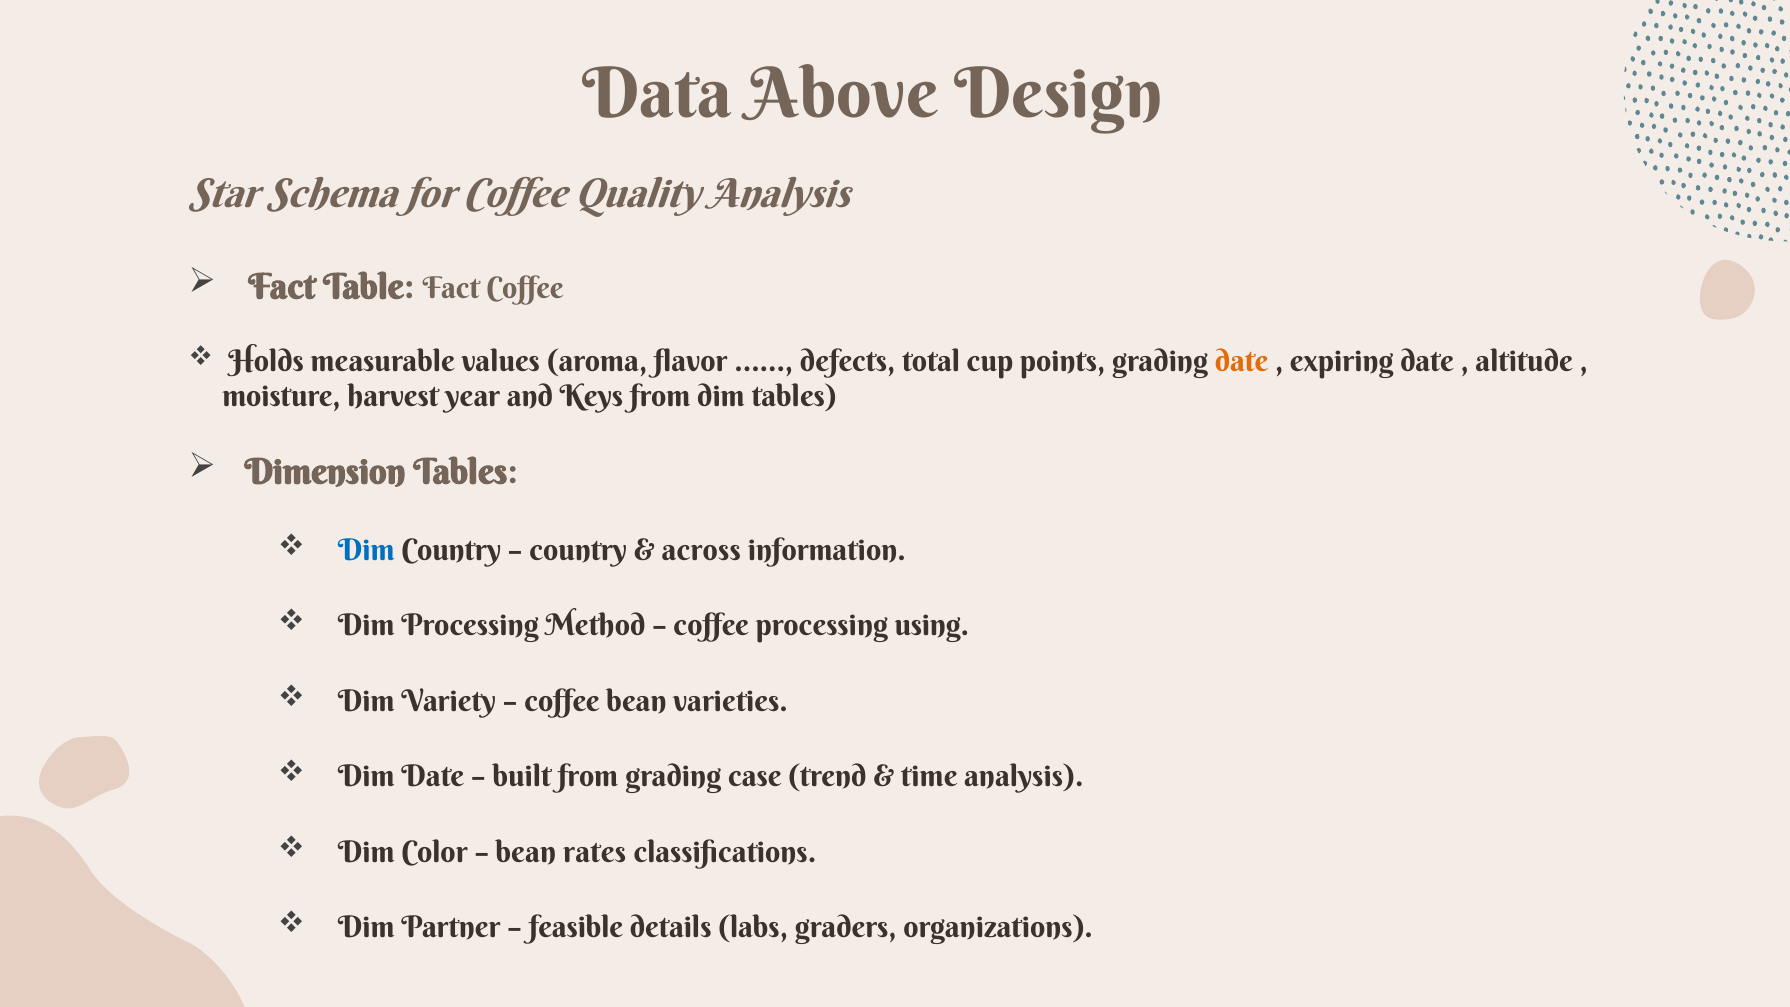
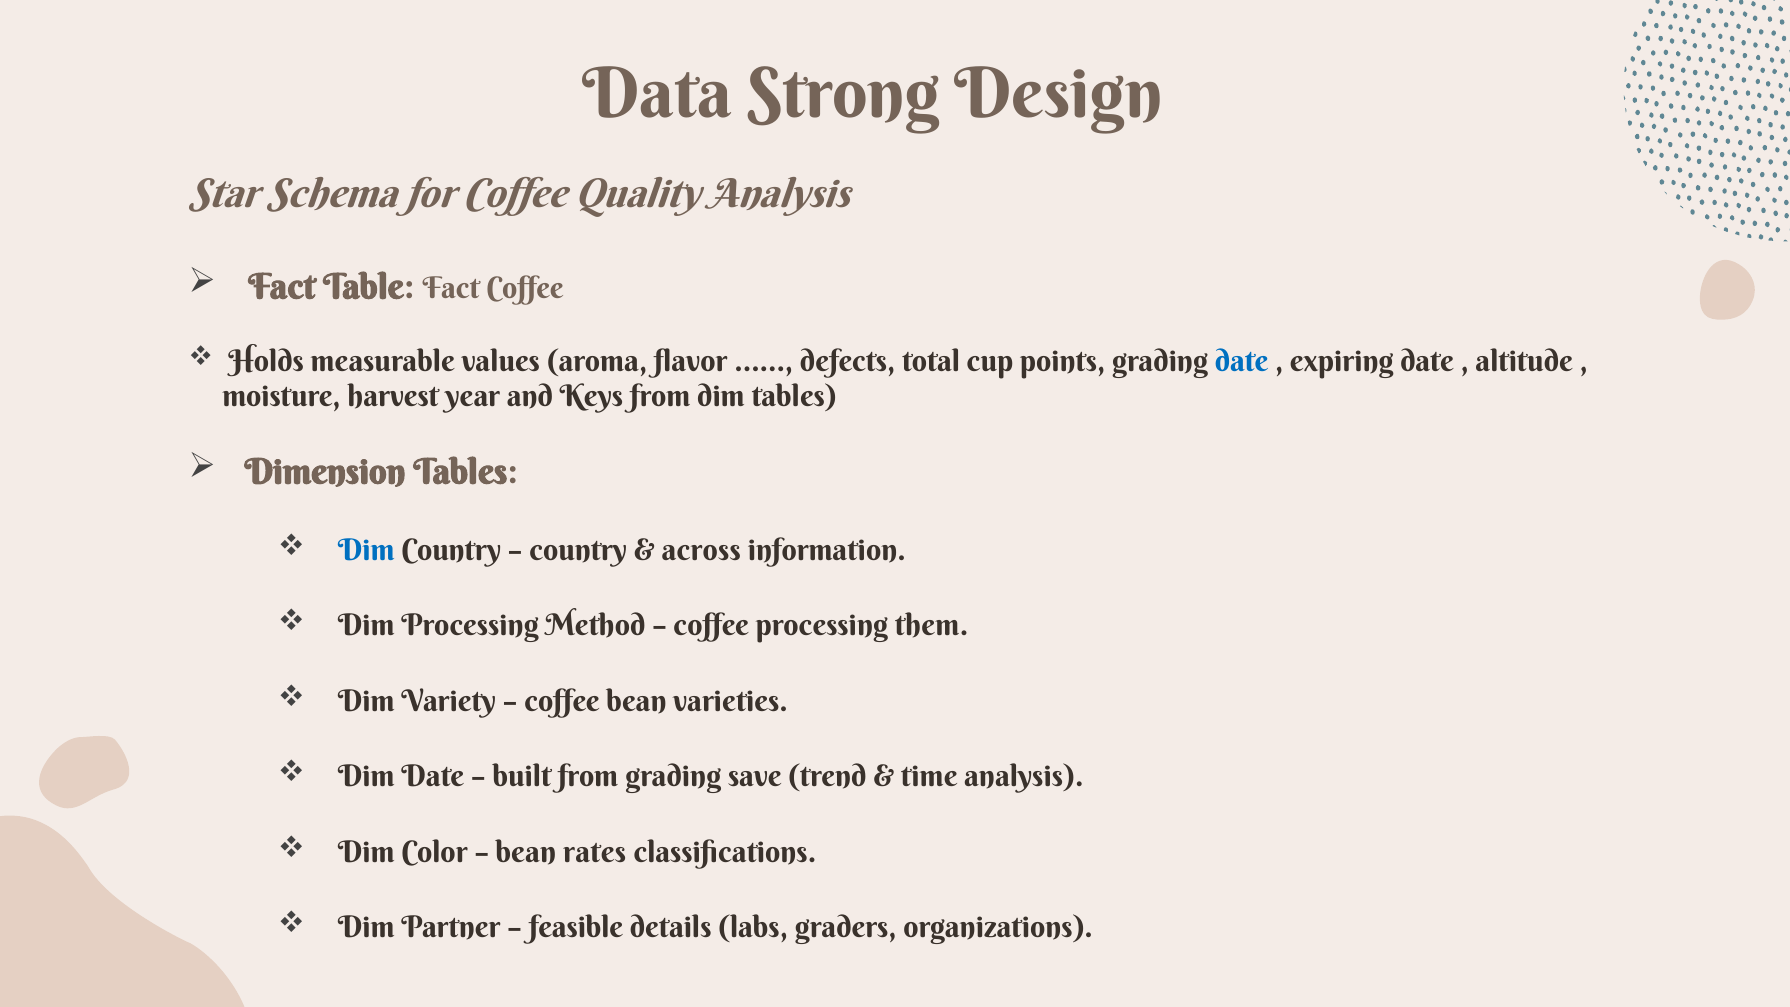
Above: Above -> Strong
date at (1242, 361) colour: orange -> blue
using: using -> them
case: case -> save
